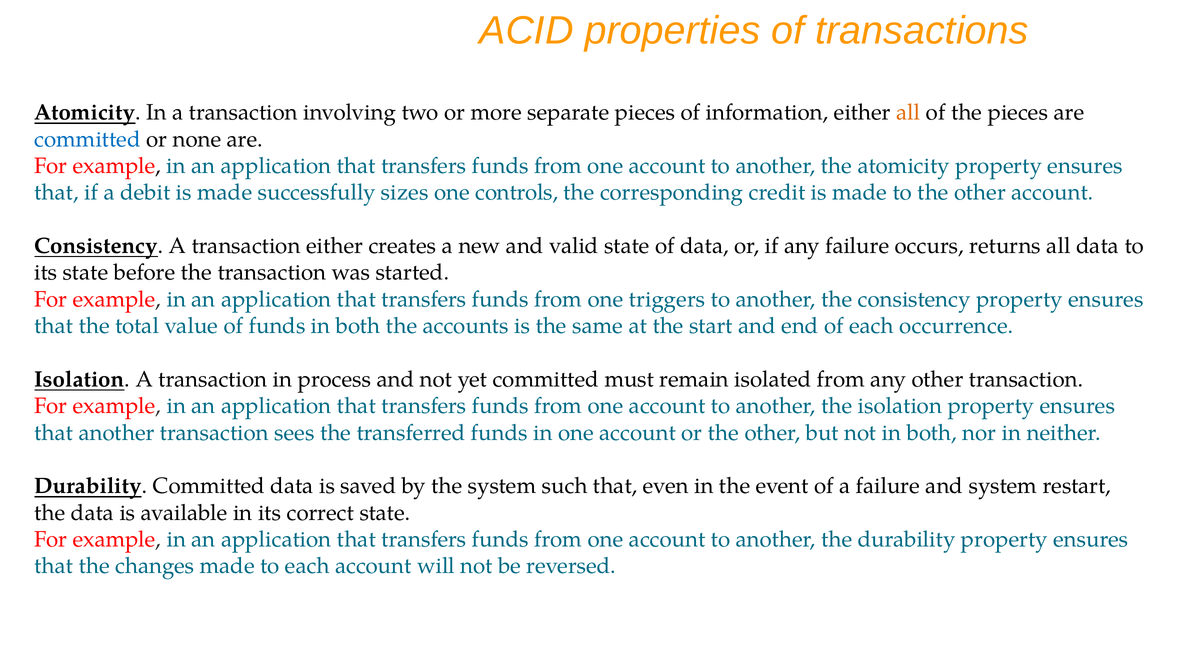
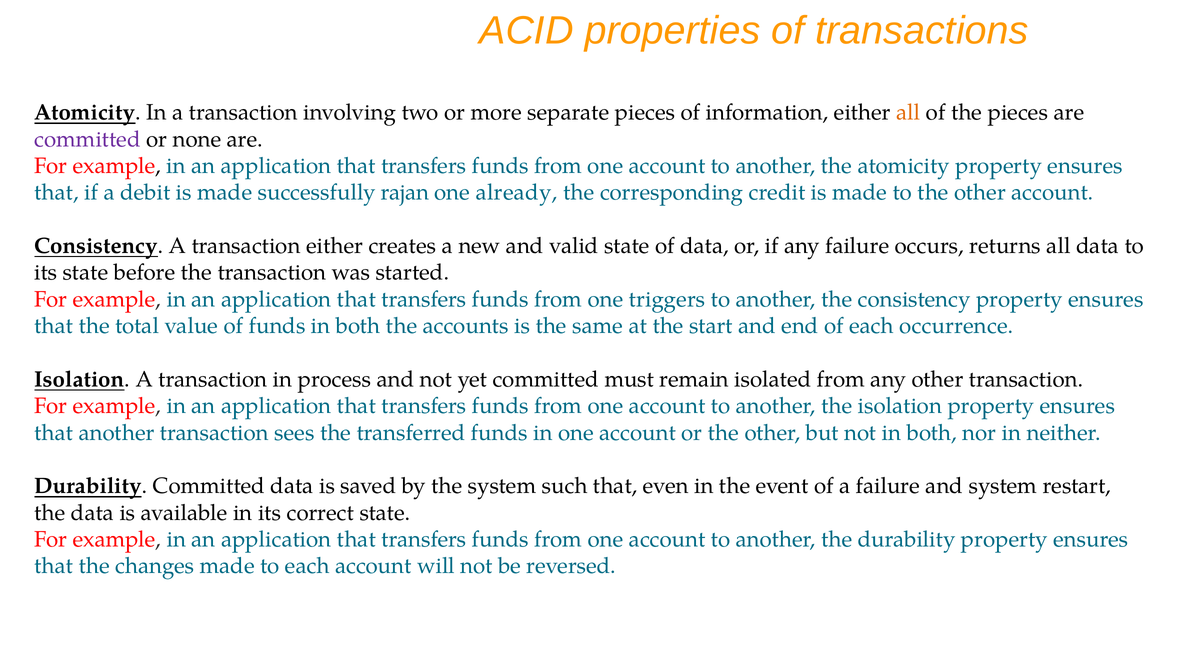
committed at (88, 139) colour: blue -> purple
sizes: sizes -> rajan
controls: controls -> already
